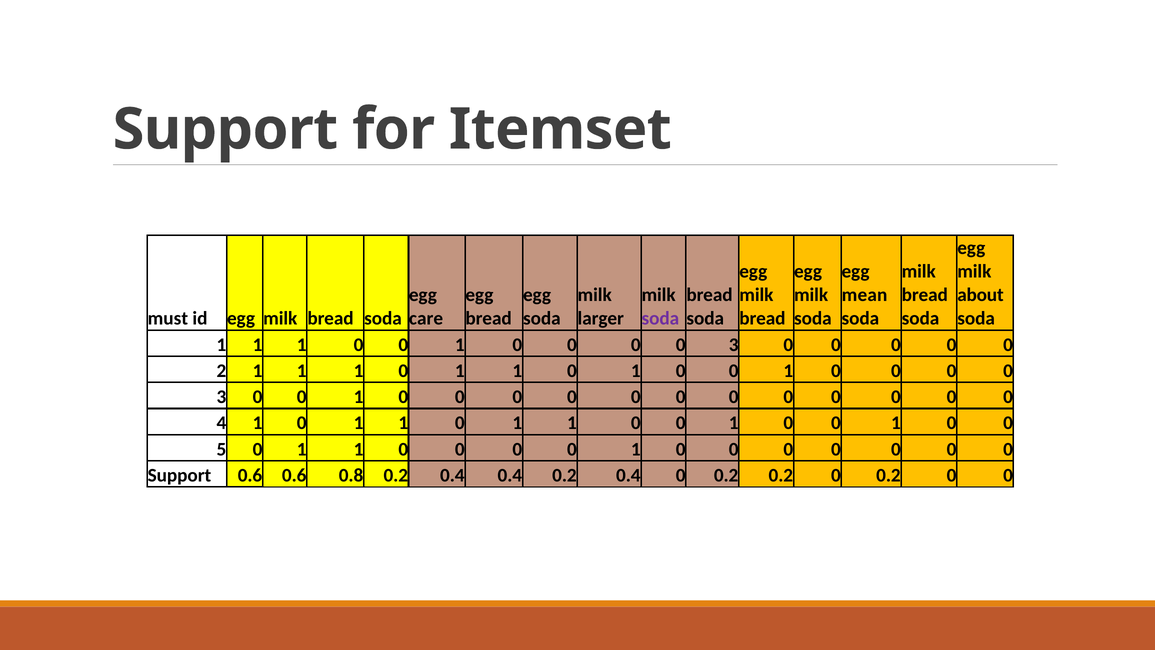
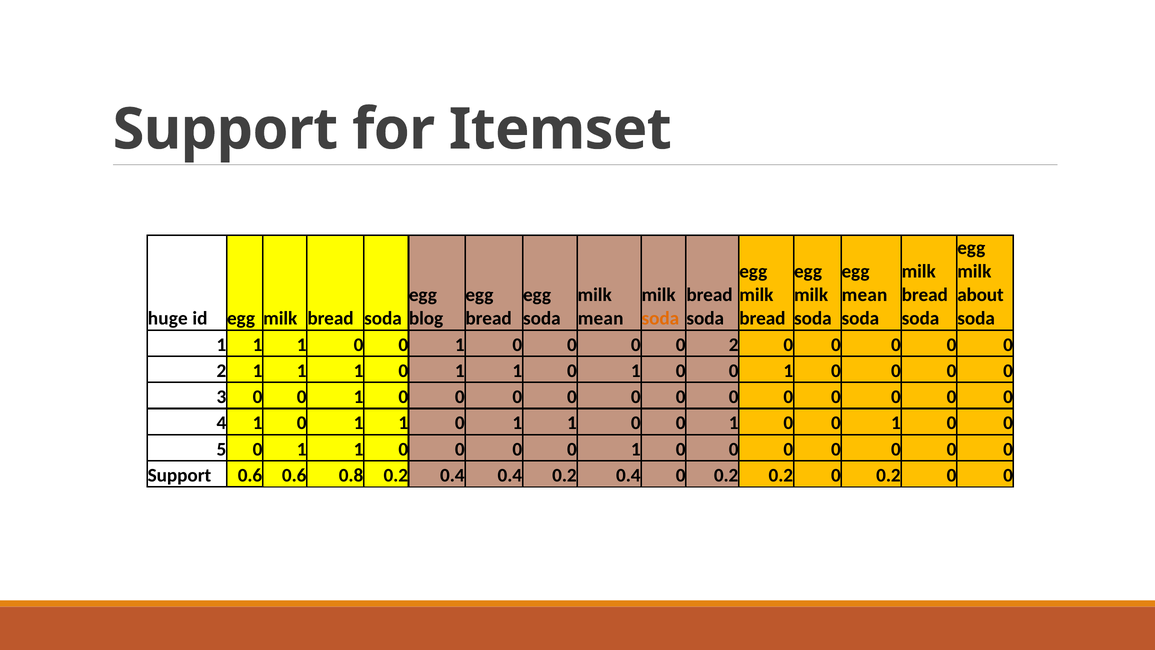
must: must -> huge
care: care -> blog
larger at (601, 318): larger -> mean
soda at (660, 318) colour: purple -> orange
3 at (734, 345): 3 -> 2
